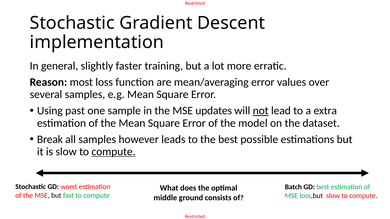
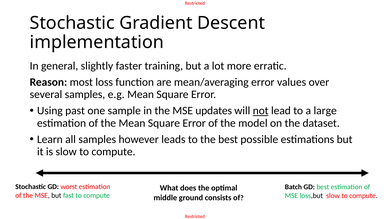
extra: extra -> large
Break: Break -> Learn
compute at (113, 152) underline: present -> none
